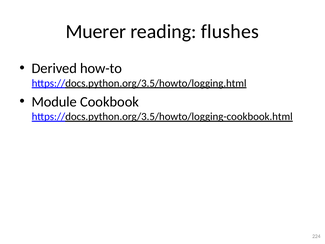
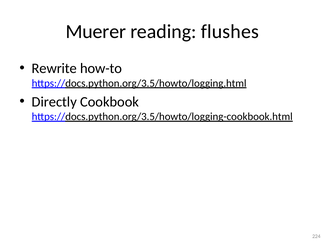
Derived: Derived -> Rewrite
Module: Module -> Directly
